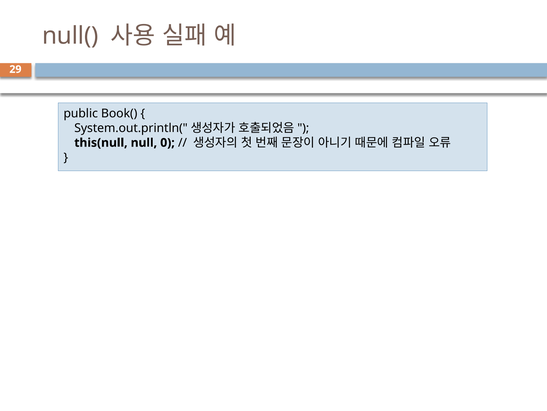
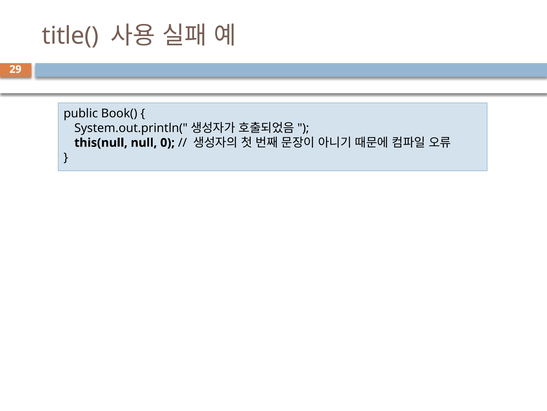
null(: null( -> title(
